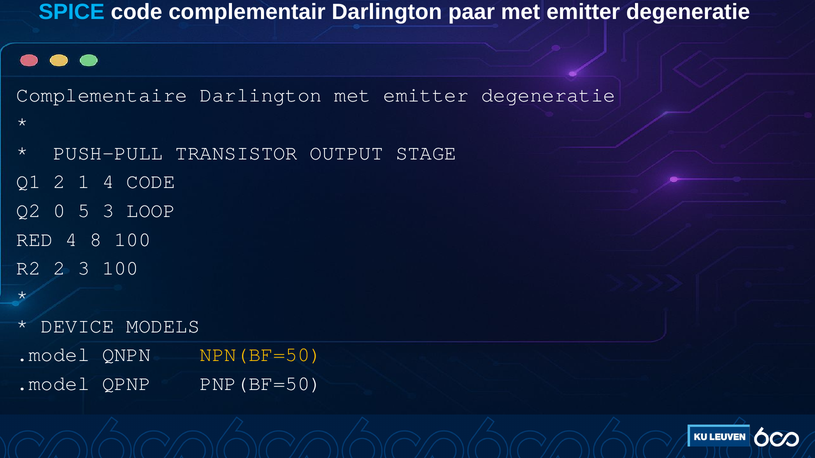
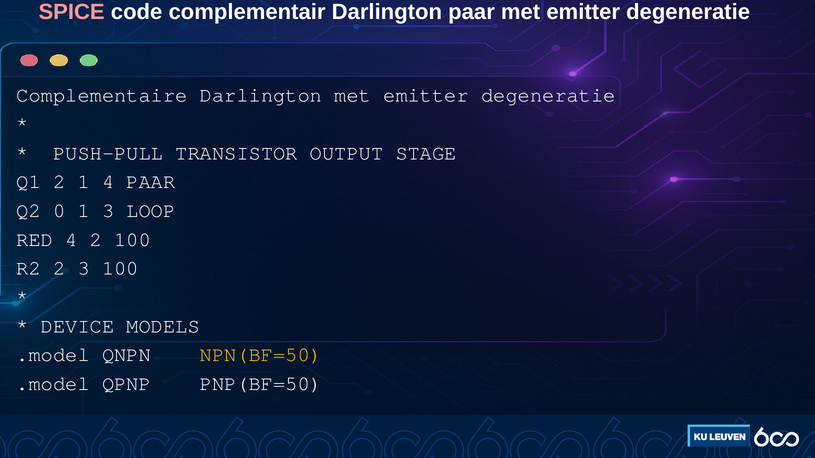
SPICE colour: light blue -> pink
4 CODE: CODE -> PAAR
0 5: 5 -> 1
4 8: 8 -> 2
